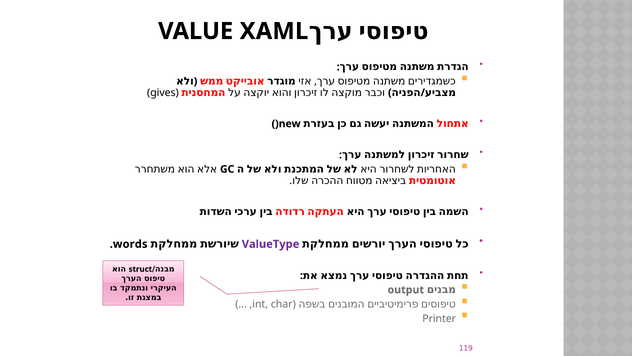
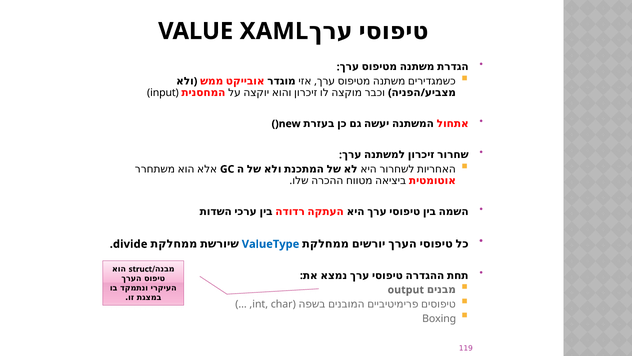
gives: gives -> input
words: words -> divide
ValueType colour: purple -> blue
Printer: Printer -> Boxing
